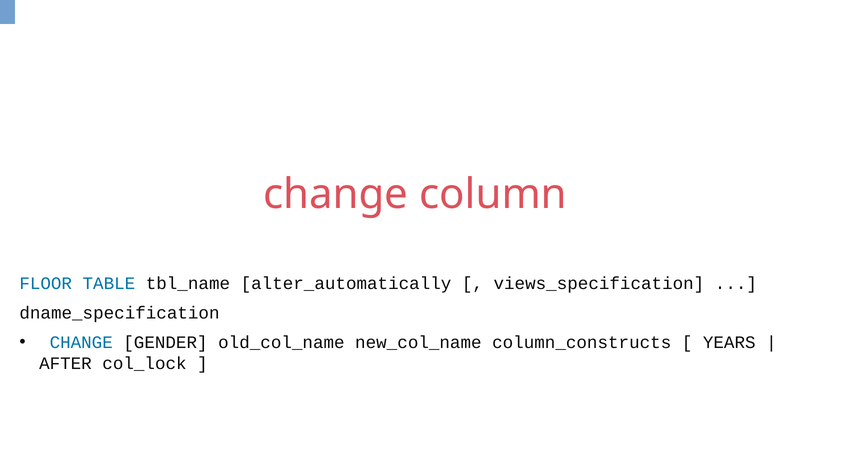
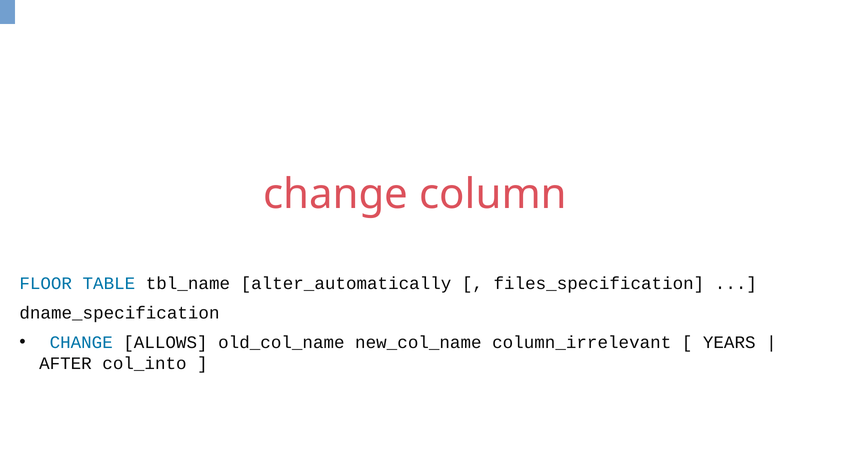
views_specification: views_specification -> files_specification
GENDER: GENDER -> ALLOWS
column_constructs: column_constructs -> column_irrelevant
col_lock: col_lock -> col_into
